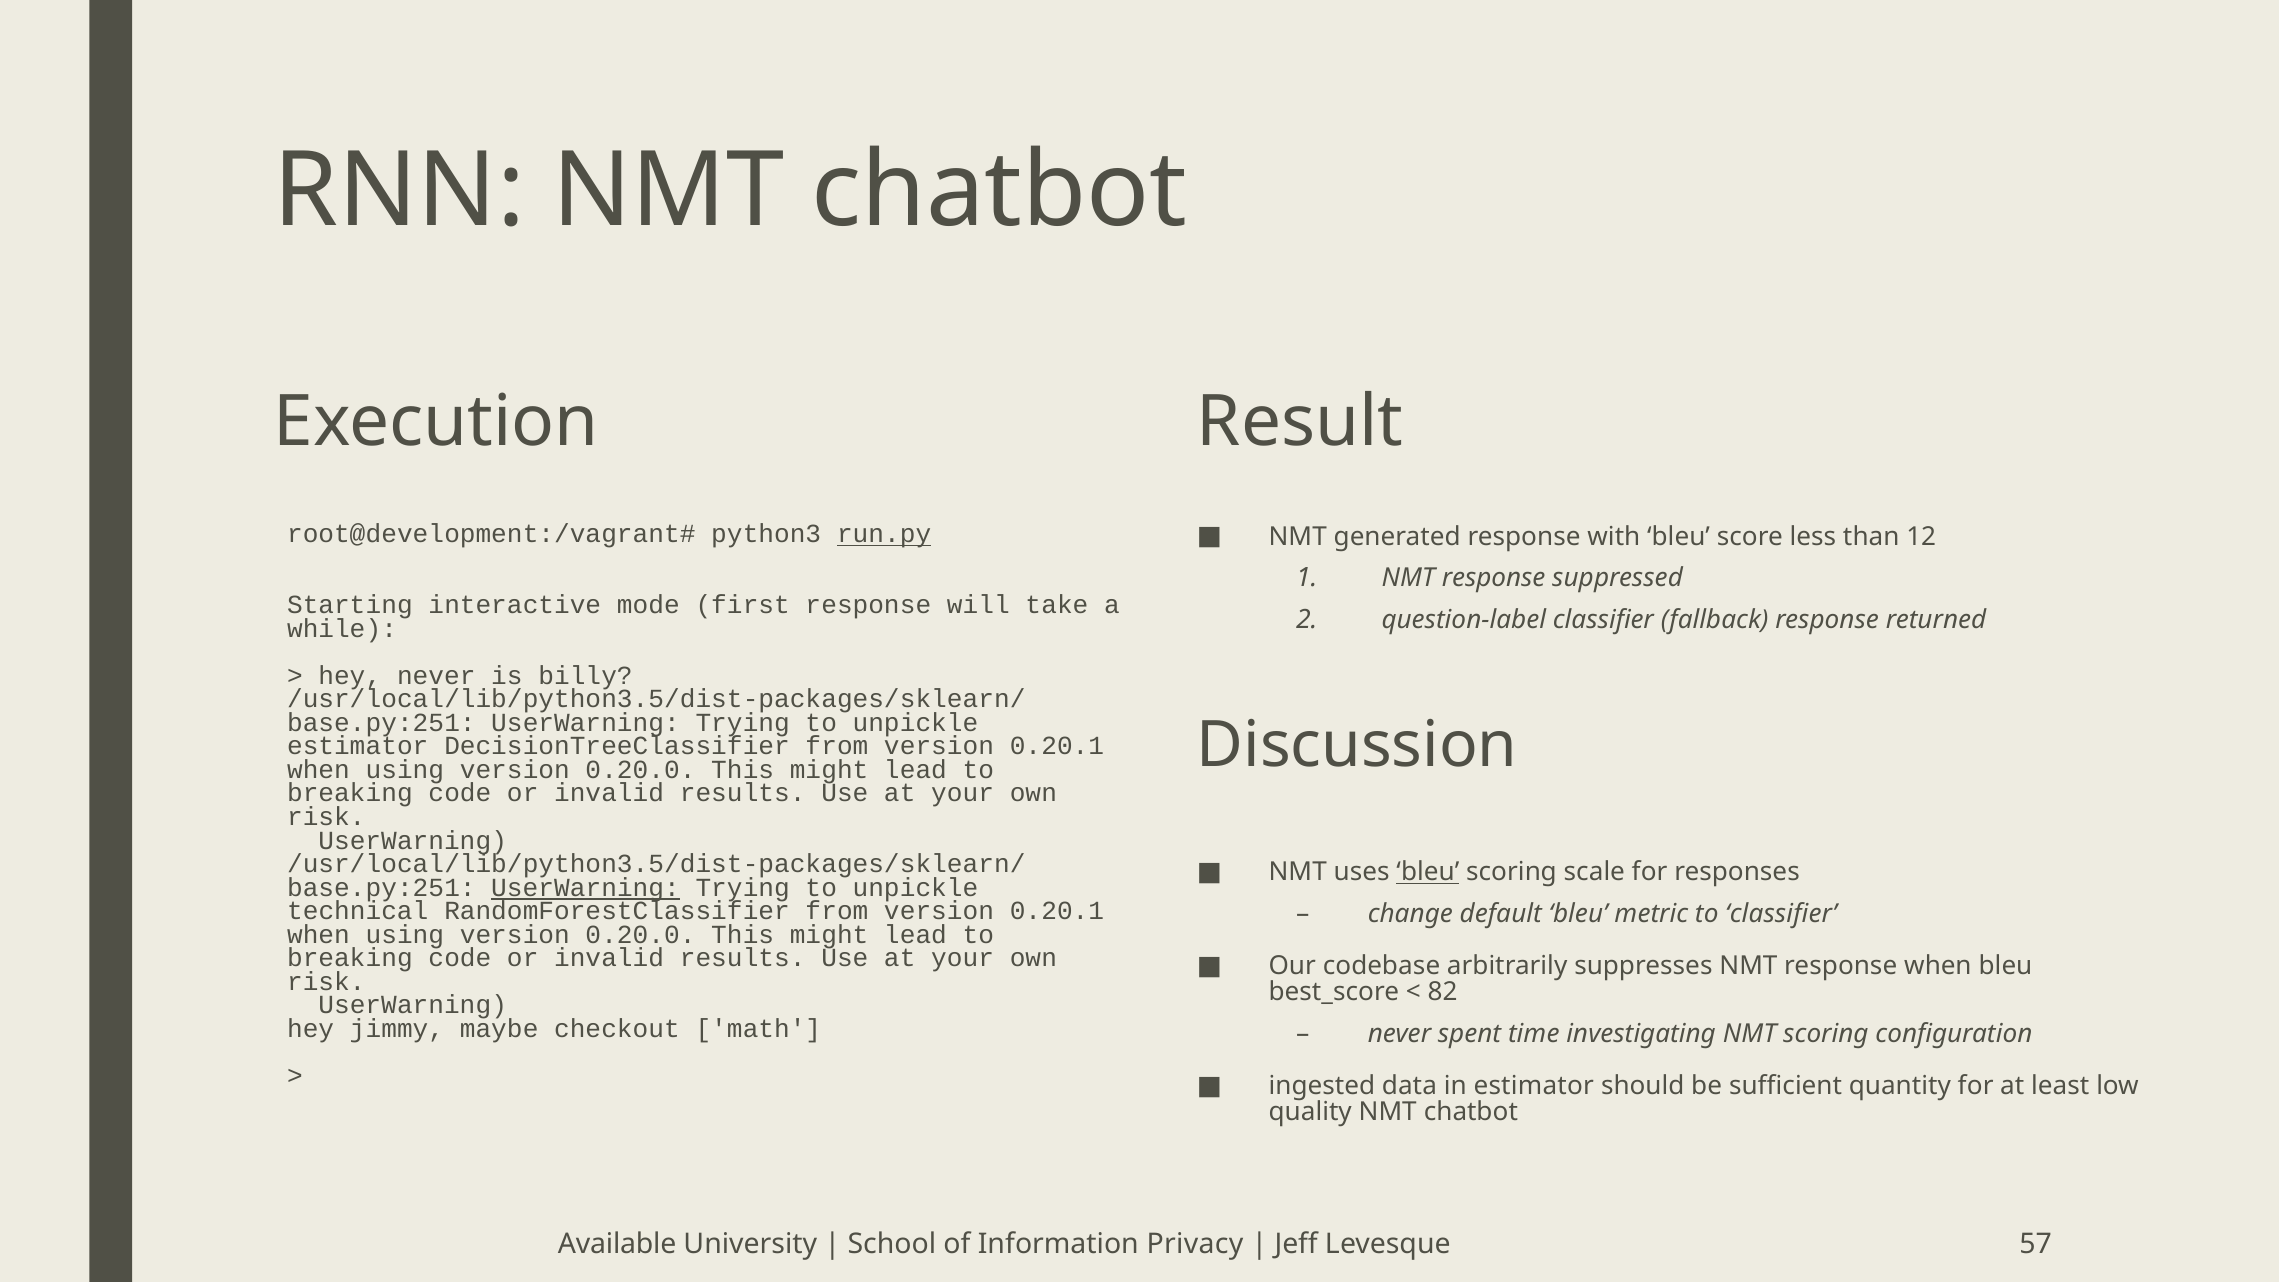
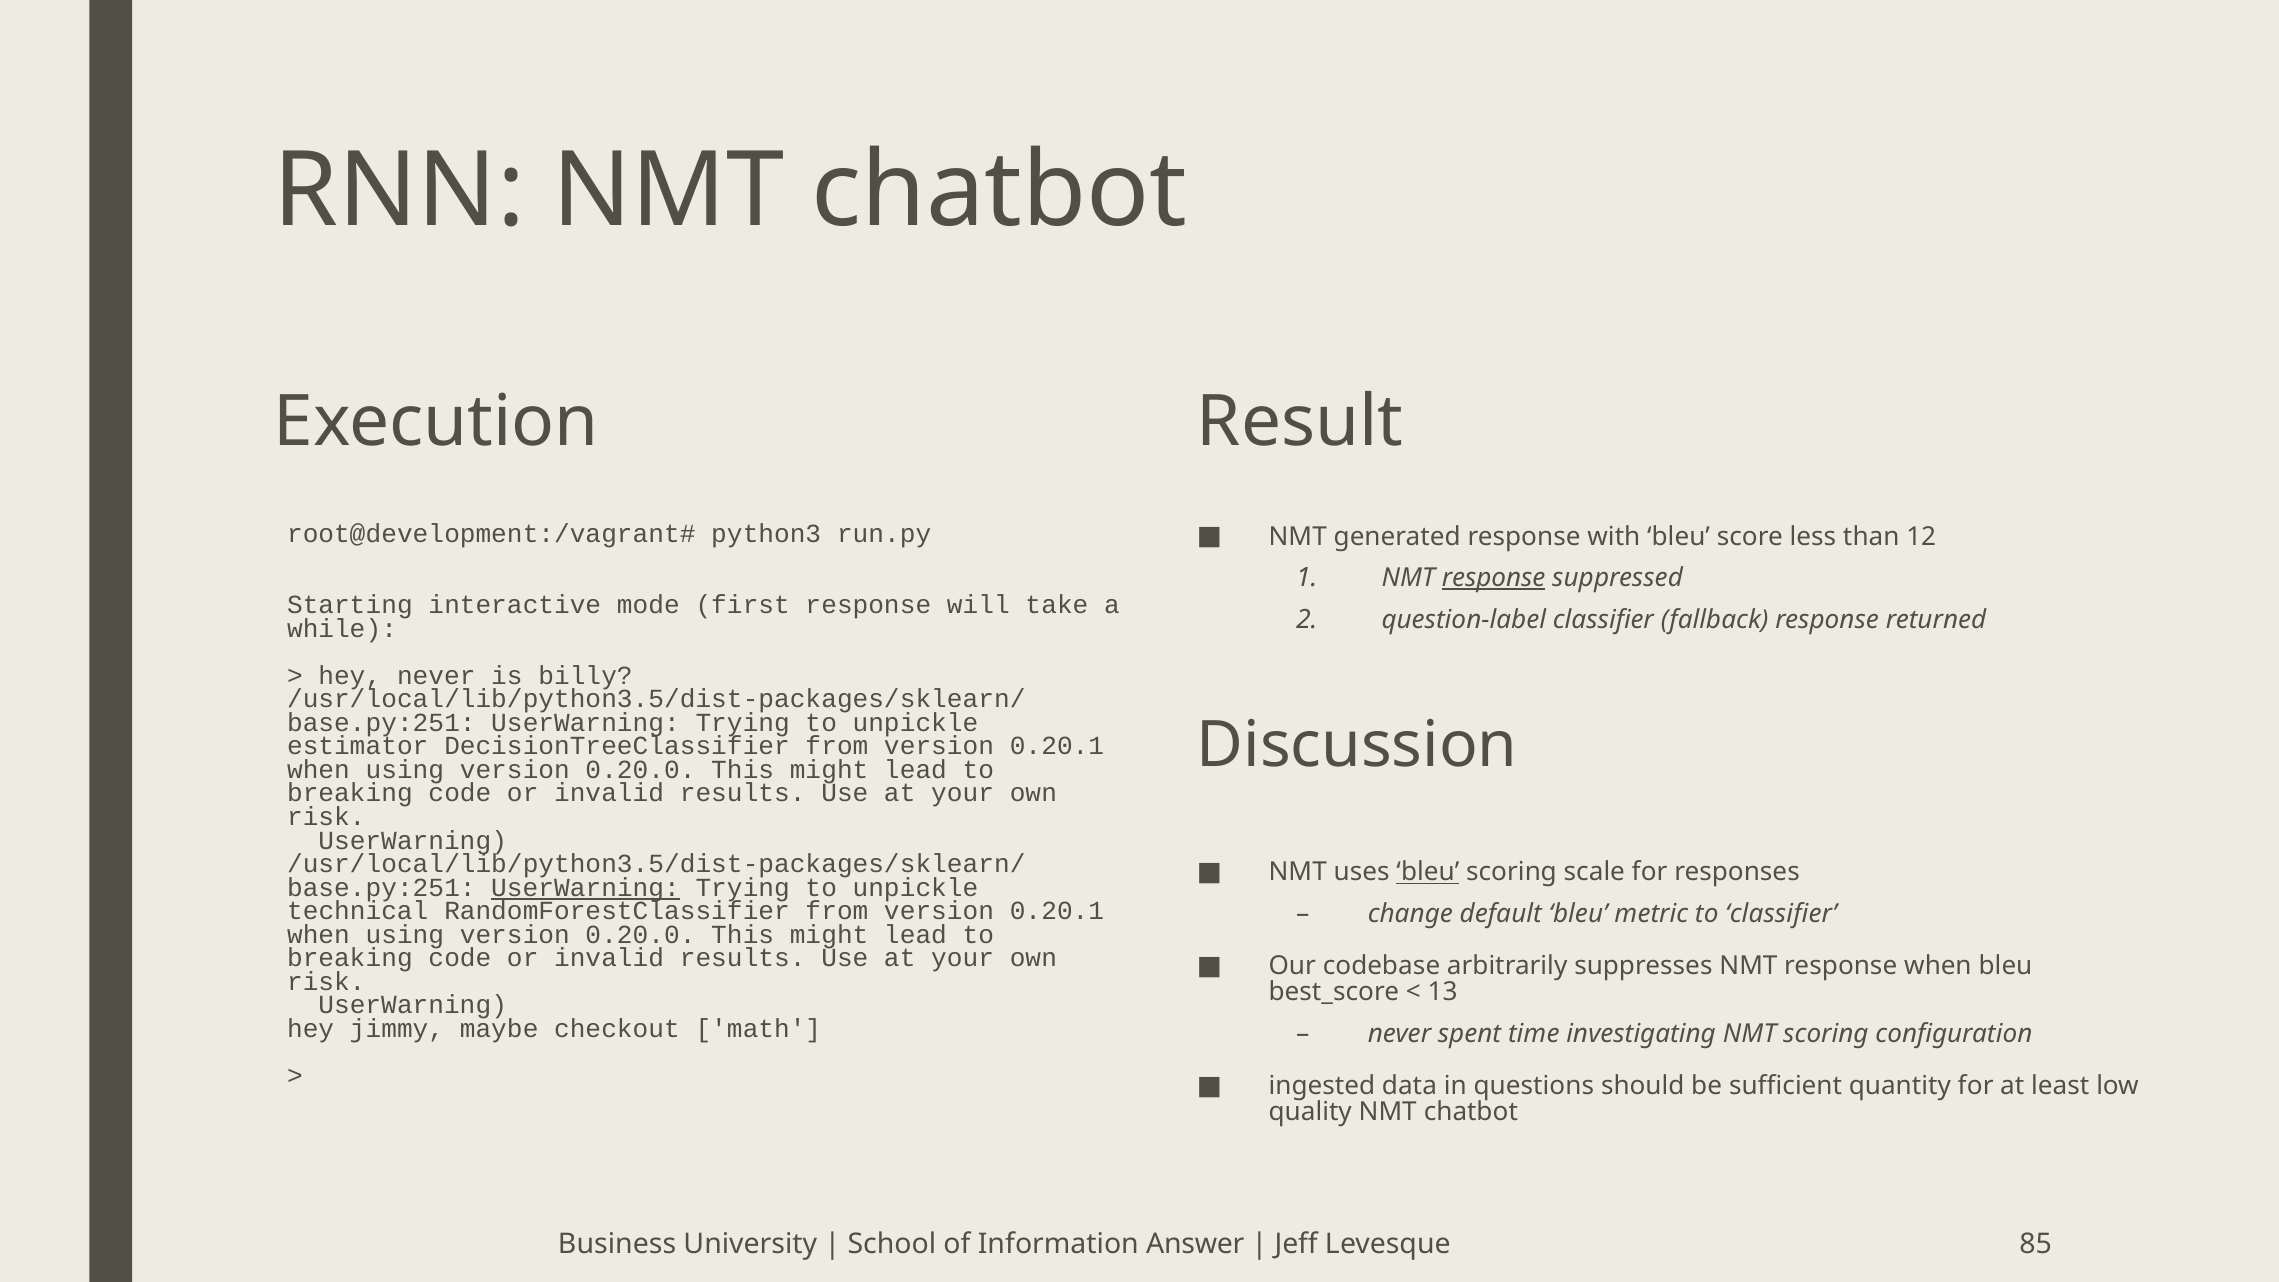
run.py underline: present -> none
response at (1494, 578) underline: none -> present
82: 82 -> 13
in estimator: estimator -> questions
Available: Available -> Business
Privacy: Privacy -> Answer
57: 57 -> 85
